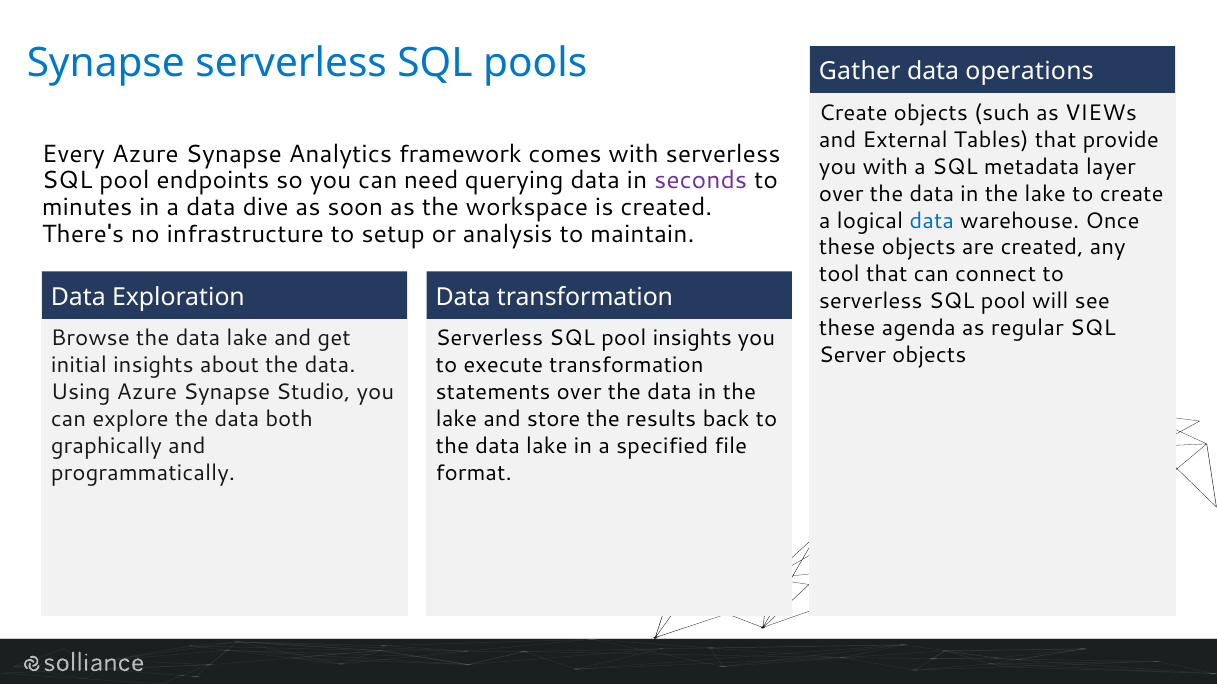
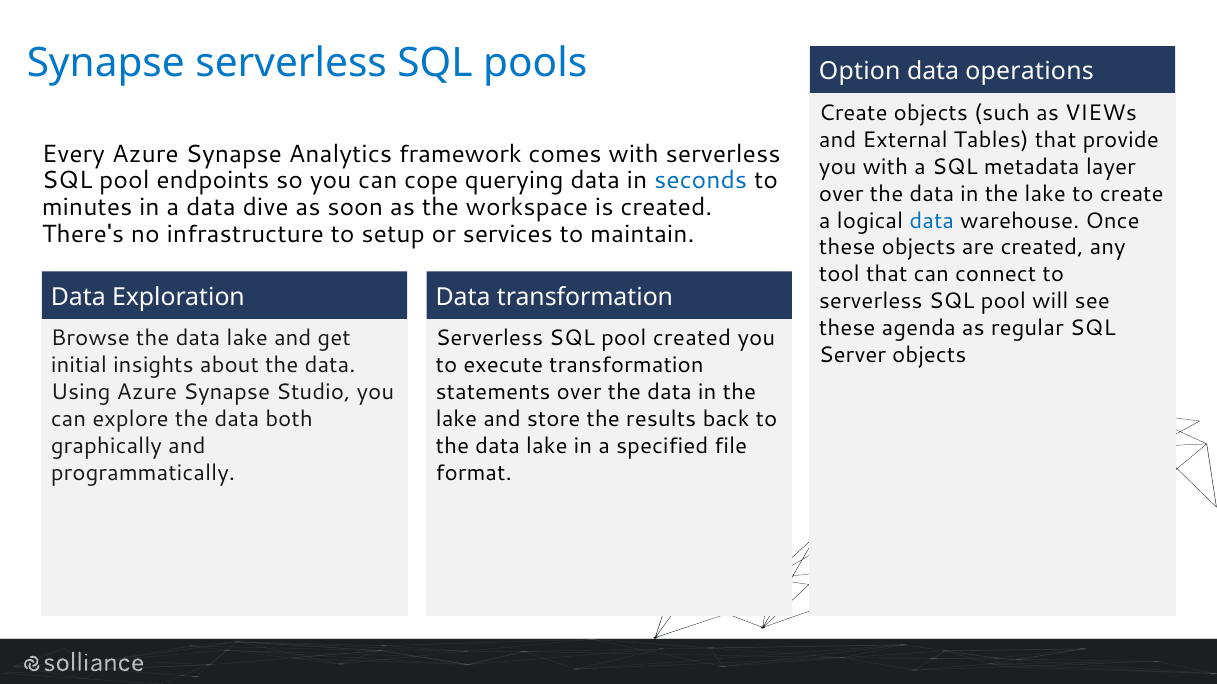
Gather: Gather -> Option
need: need -> cope
seconds colour: purple -> blue
analysis: analysis -> services
pool insights: insights -> created
